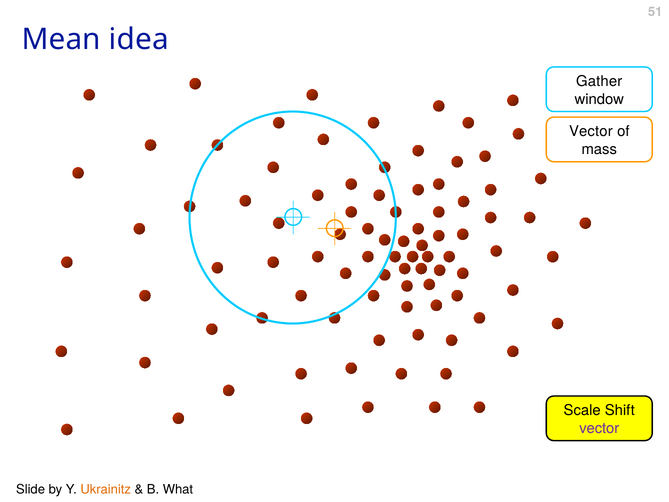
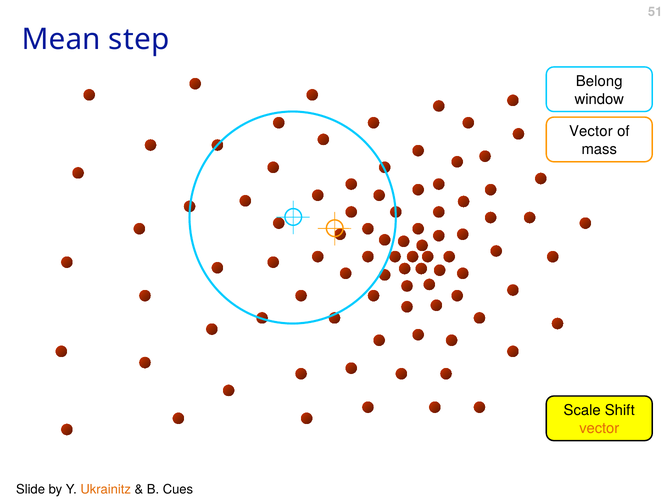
idea: idea -> step
Gather: Gather -> Belong
vector at (599, 428) colour: purple -> orange
What: What -> Cues
